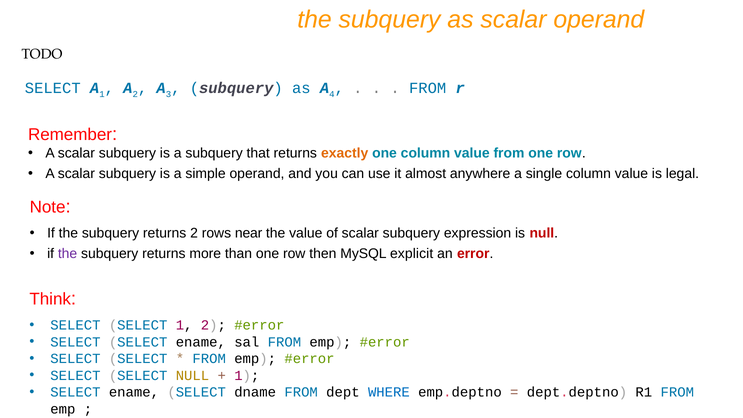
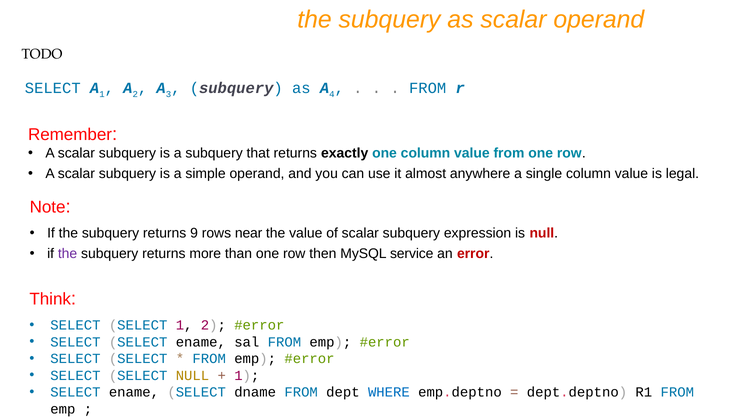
exactly colour: orange -> black
returns 2: 2 -> 9
explicit: explicit -> service
